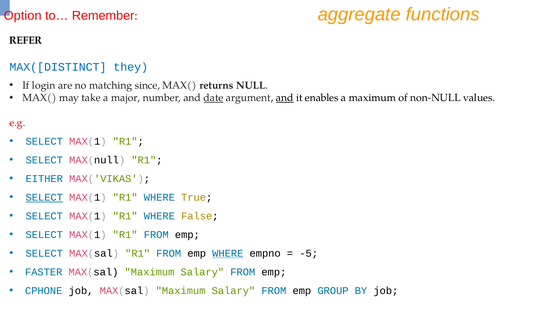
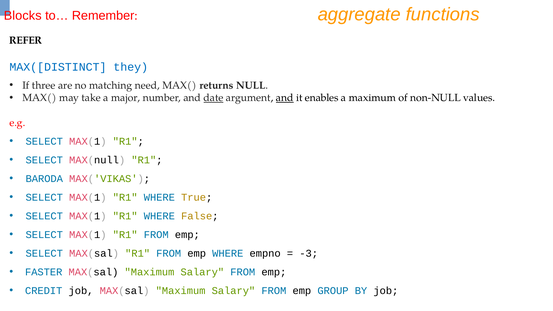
Option: Option -> Blocks
login: login -> three
since: since -> need
EITHER: EITHER -> BARODA
SELECT at (44, 197) underline: present -> none
WHERE at (228, 253) underline: present -> none
-5: -5 -> -3
CPHONE: CPHONE -> CREDIT
